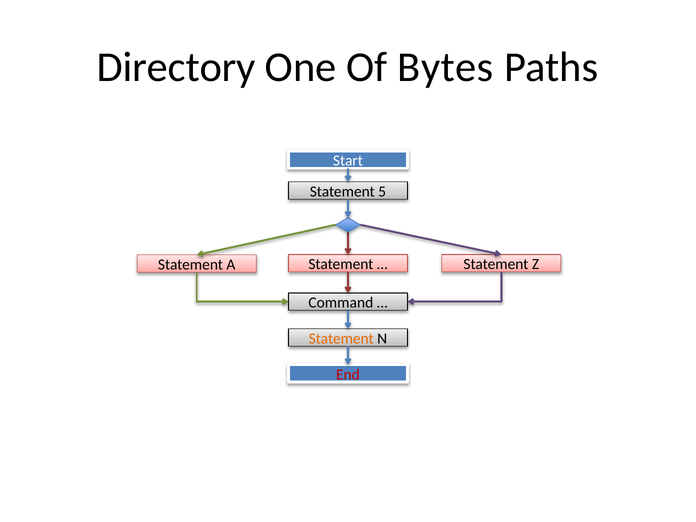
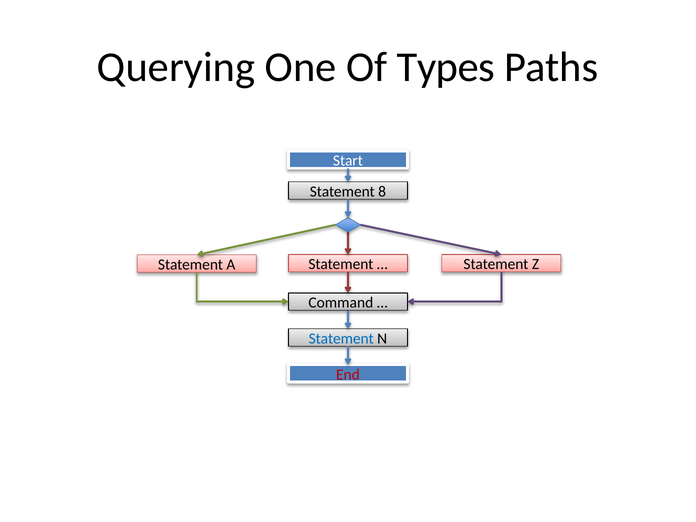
Directory: Directory -> Querying
Bytes: Bytes -> Types
5: 5 -> 8
Statement at (341, 339) colour: orange -> blue
